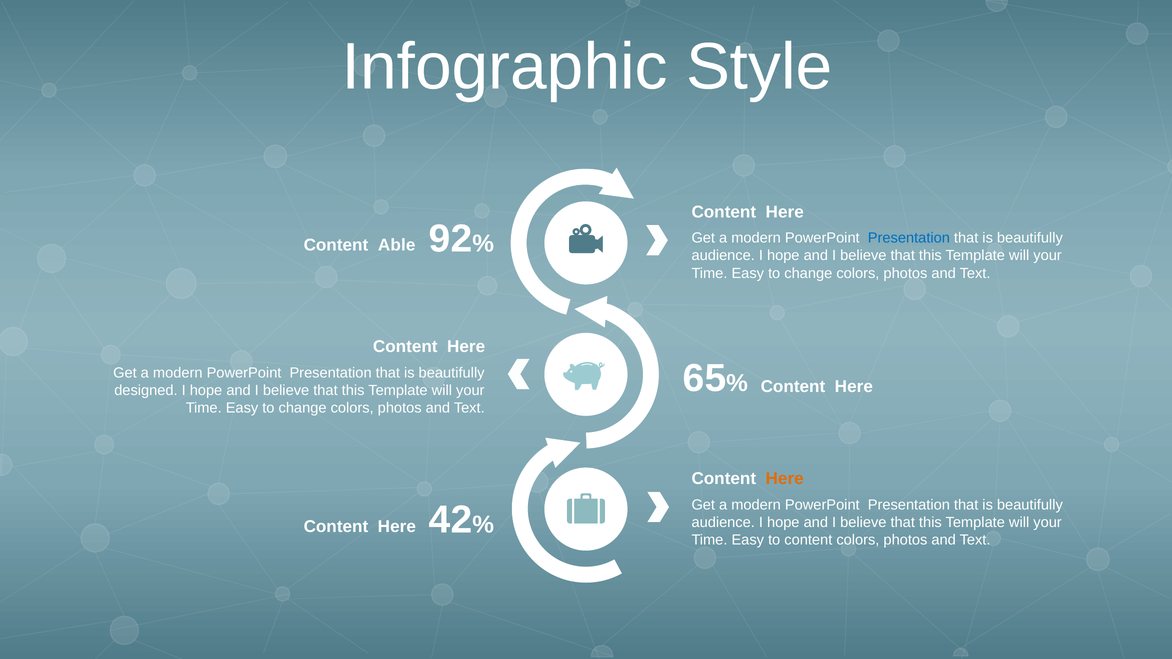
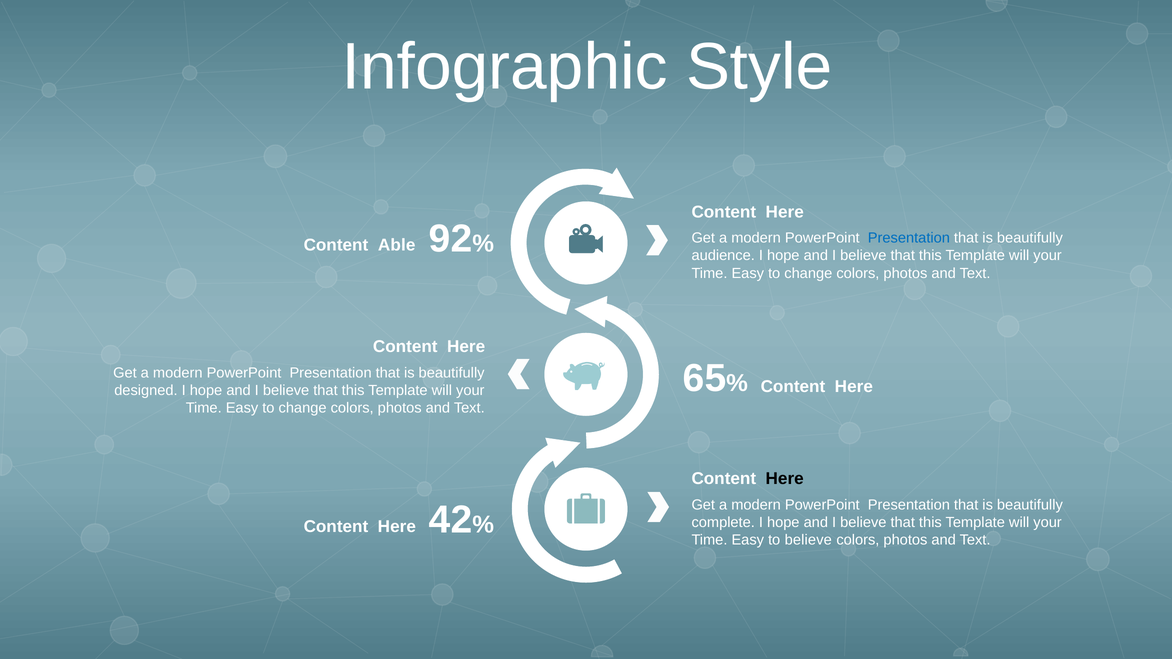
Here at (785, 479) colour: orange -> black
audience at (723, 523): audience -> complete
to content: content -> believe
